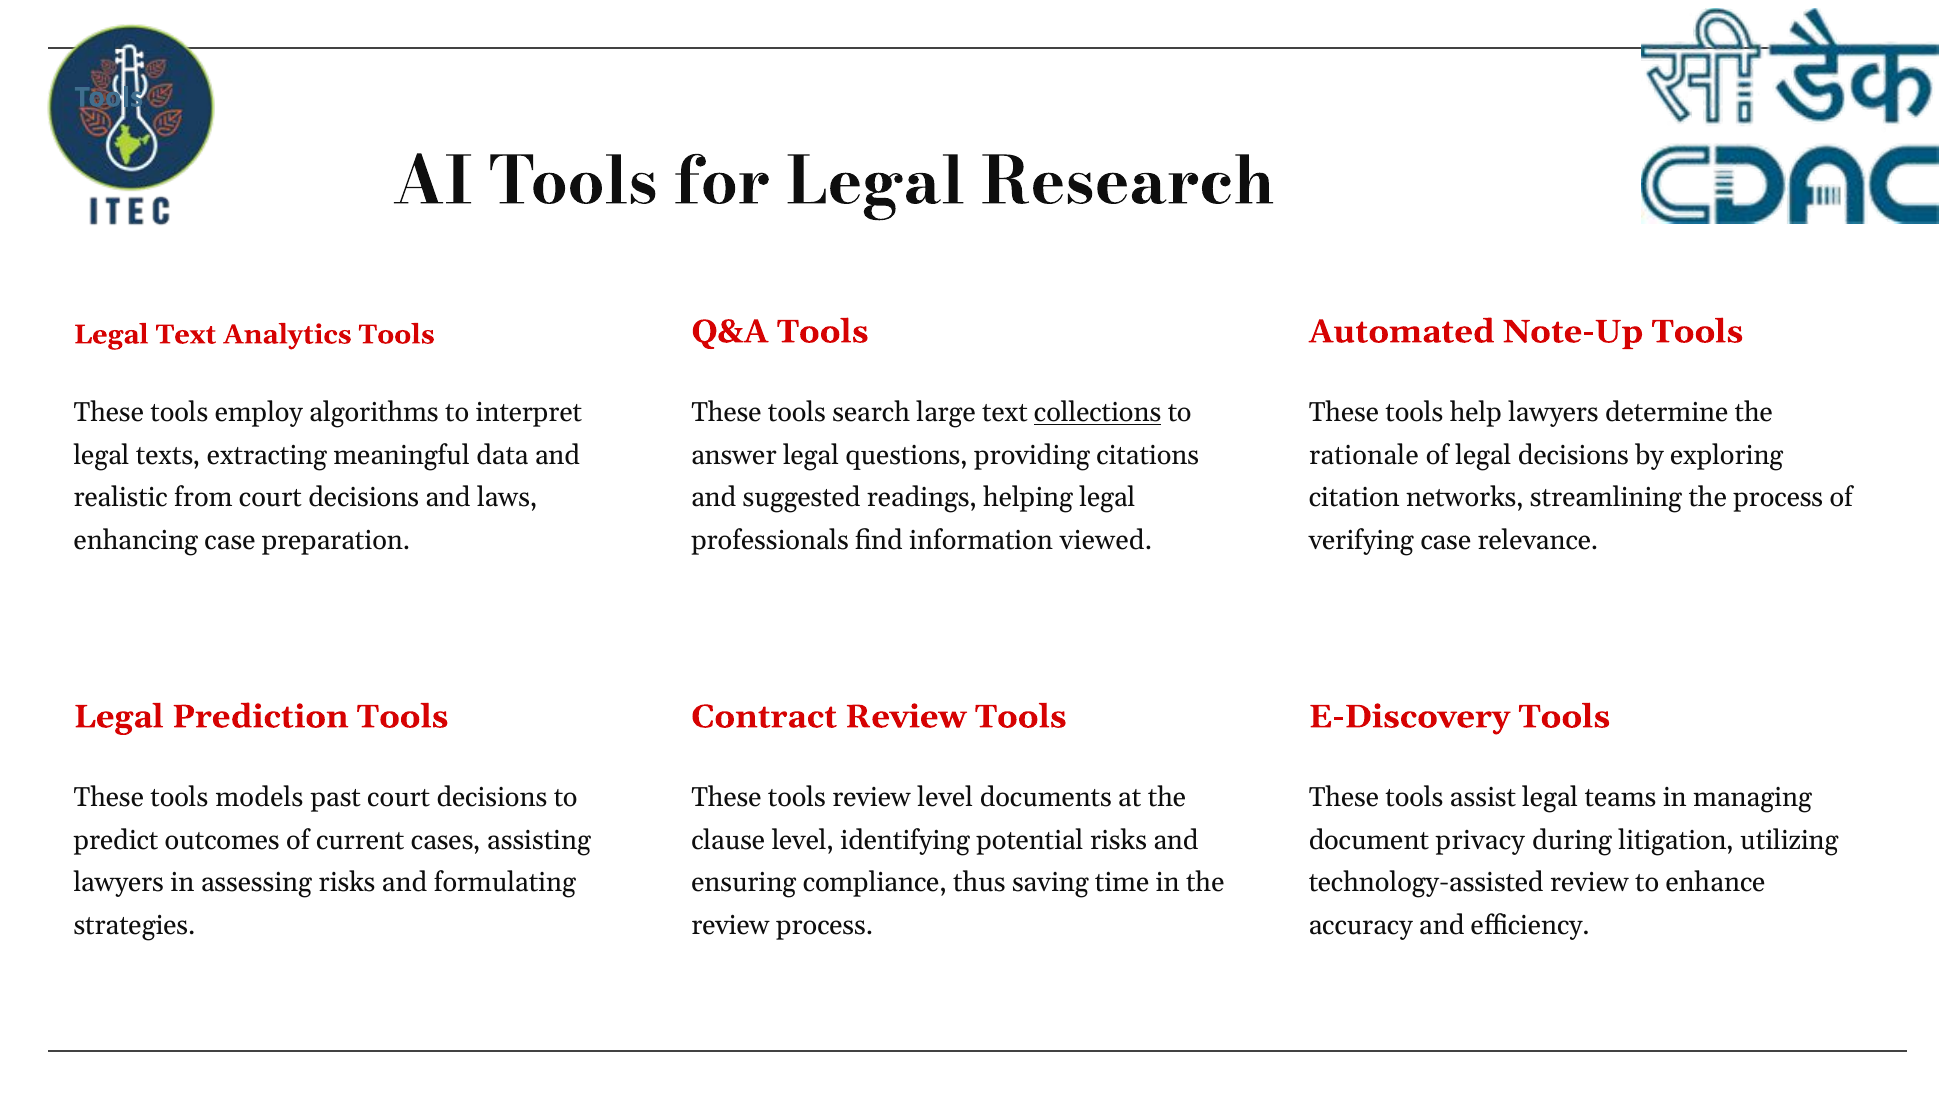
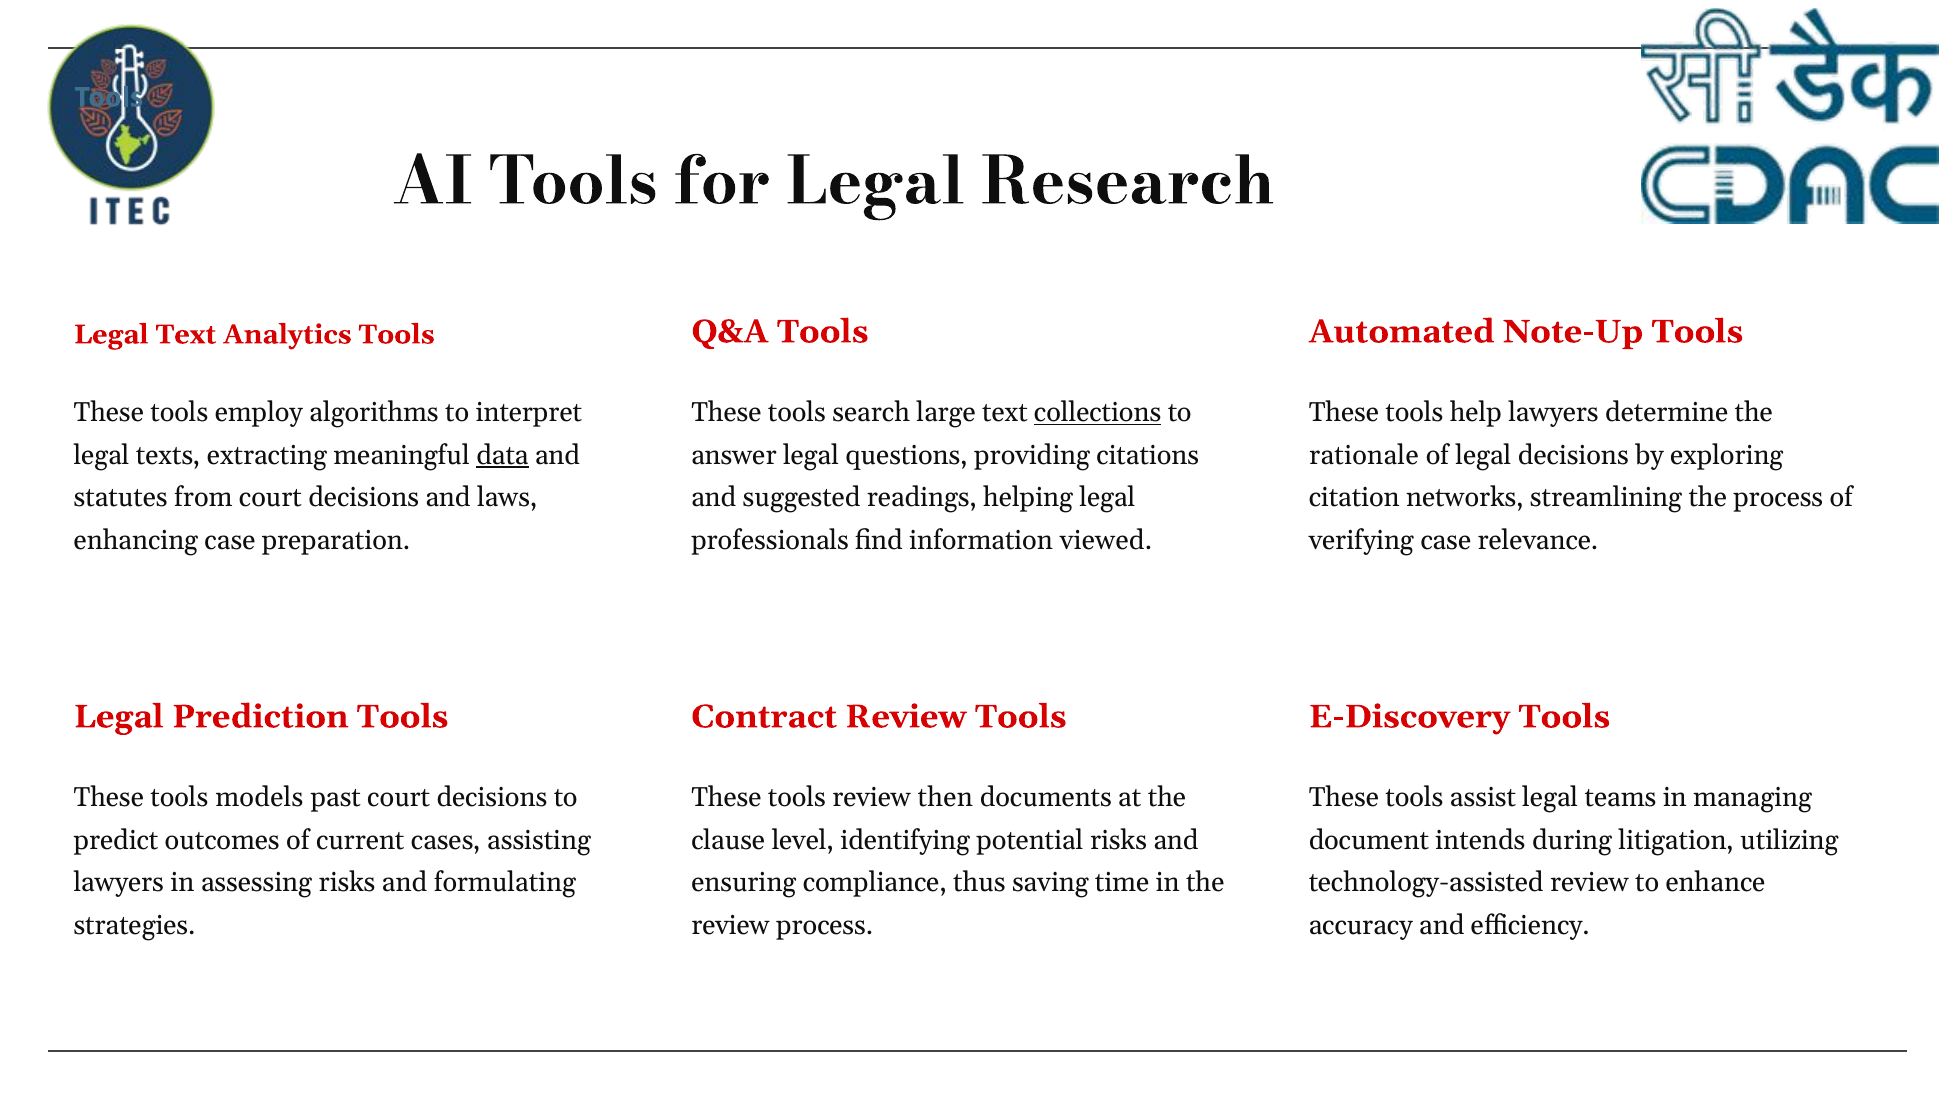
data underline: none -> present
realistic: realistic -> statutes
review level: level -> then
privacy: privacy -> intends
